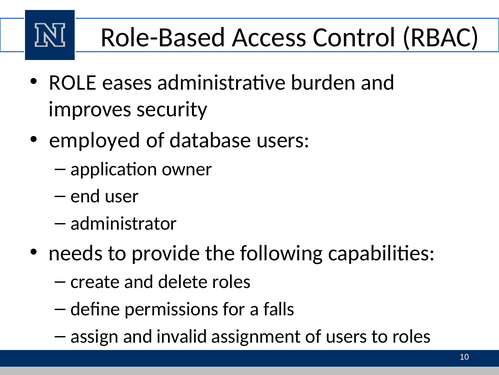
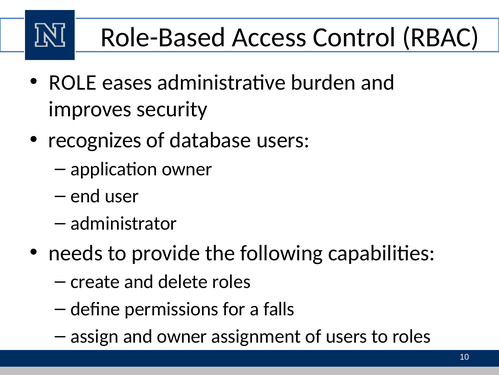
employed: employed -> recognizes
and invalid: invalid -> owner
